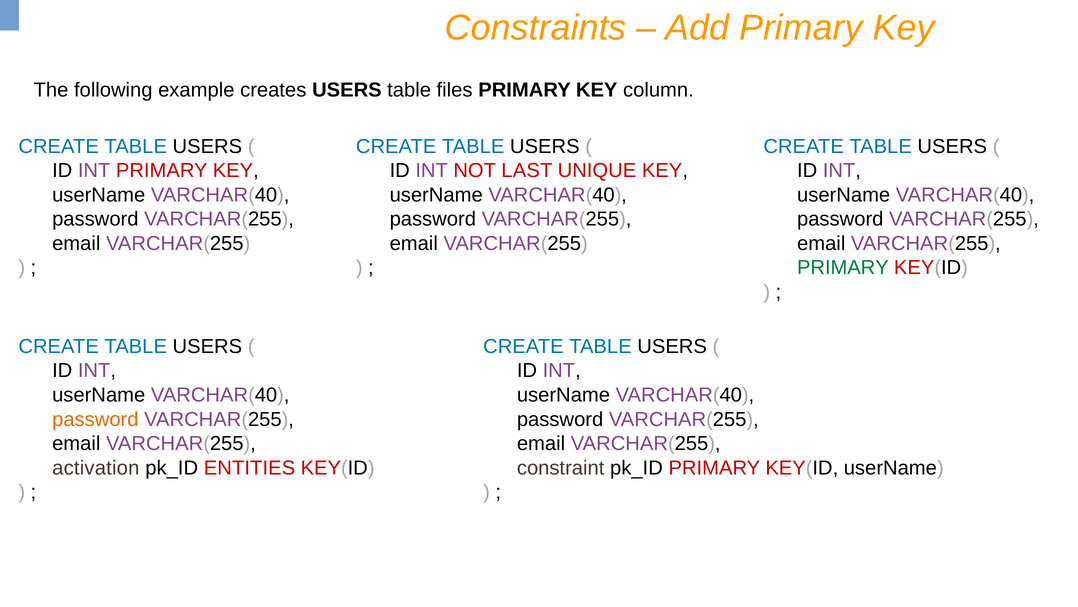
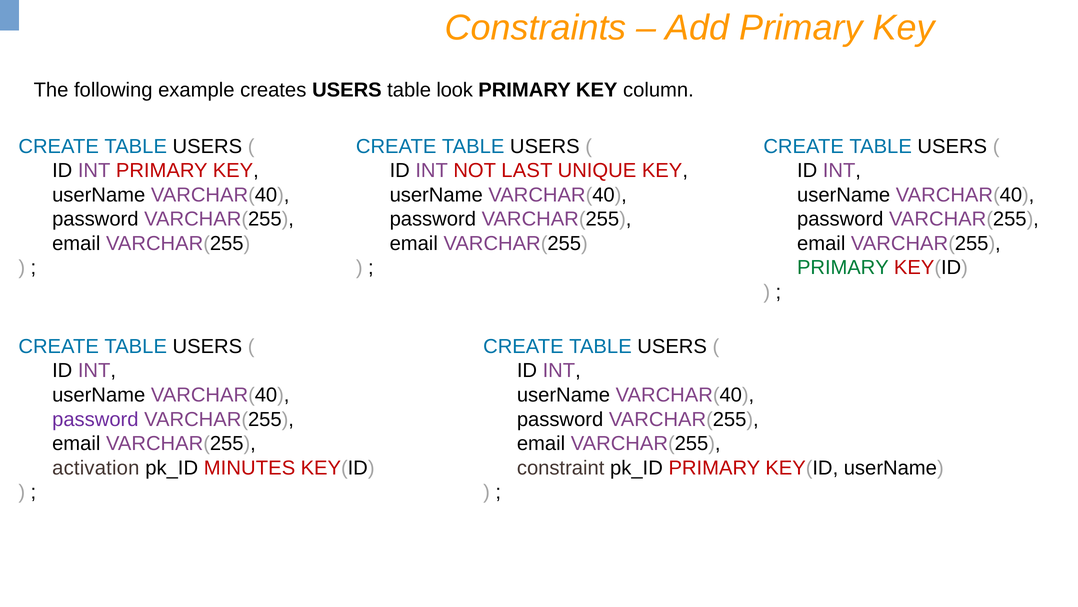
files: files -> look
password at (95, 419) colour: orange -> purple
ENTITIES: ENTITIES -> MINUTES
